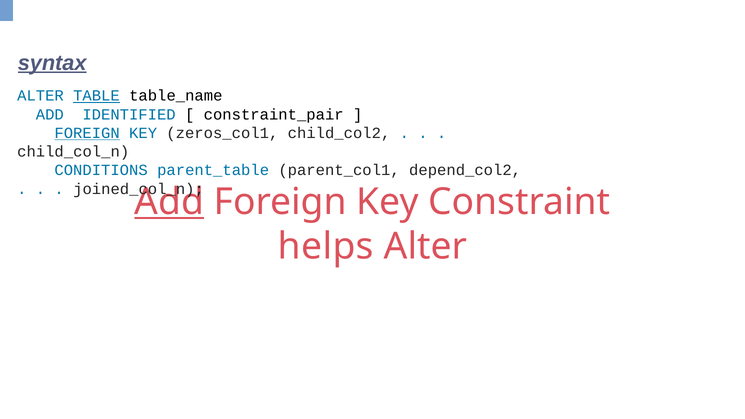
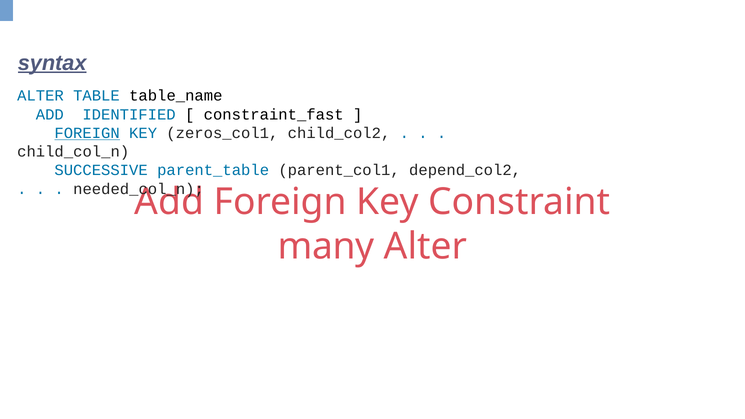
TABLE underline: present -> none
constraint_pair: constraint_pair -> constraint_fast
CONDITIONS: CONDITIONS -> SUCCESSIVE
joined_col_n: joined_col_n -> needed_col_n
Add at (169, 202) underline: present -> none
helps: helps -> many
